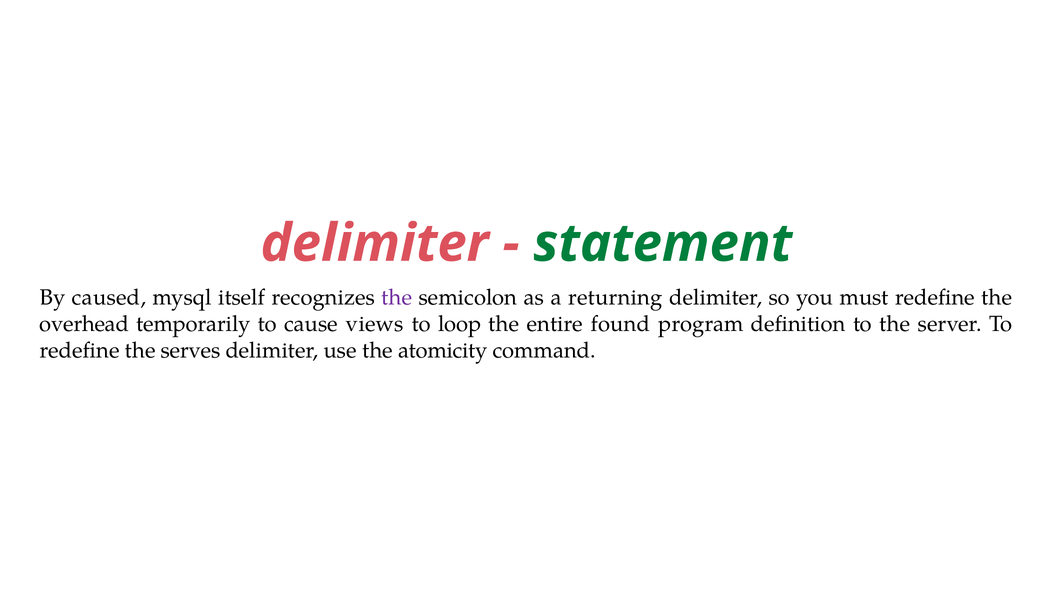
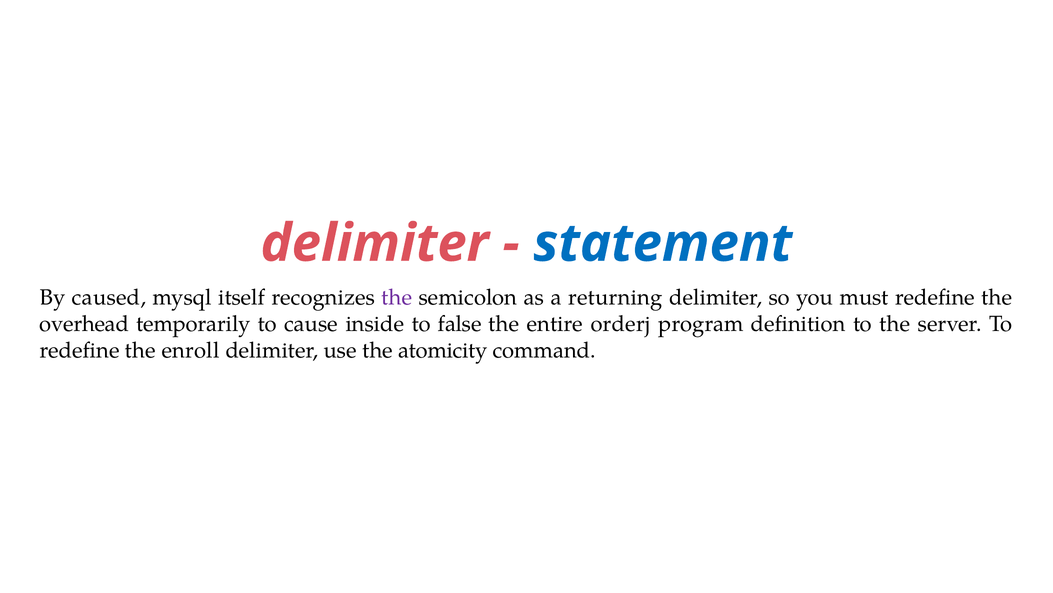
statement colour: green -> blue
views: views -> inside
loop: loop -> false
found: found -> orderj
serves: serves -> enroll
